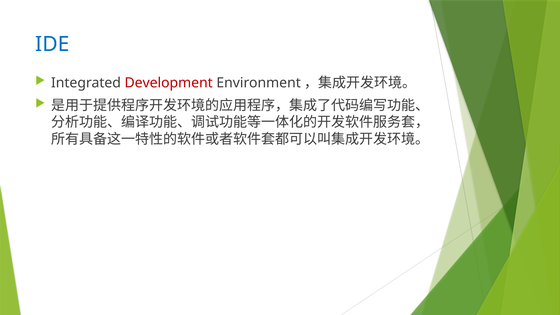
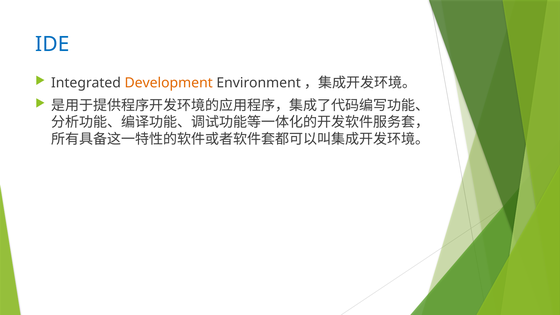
Development colour: red -> orange
